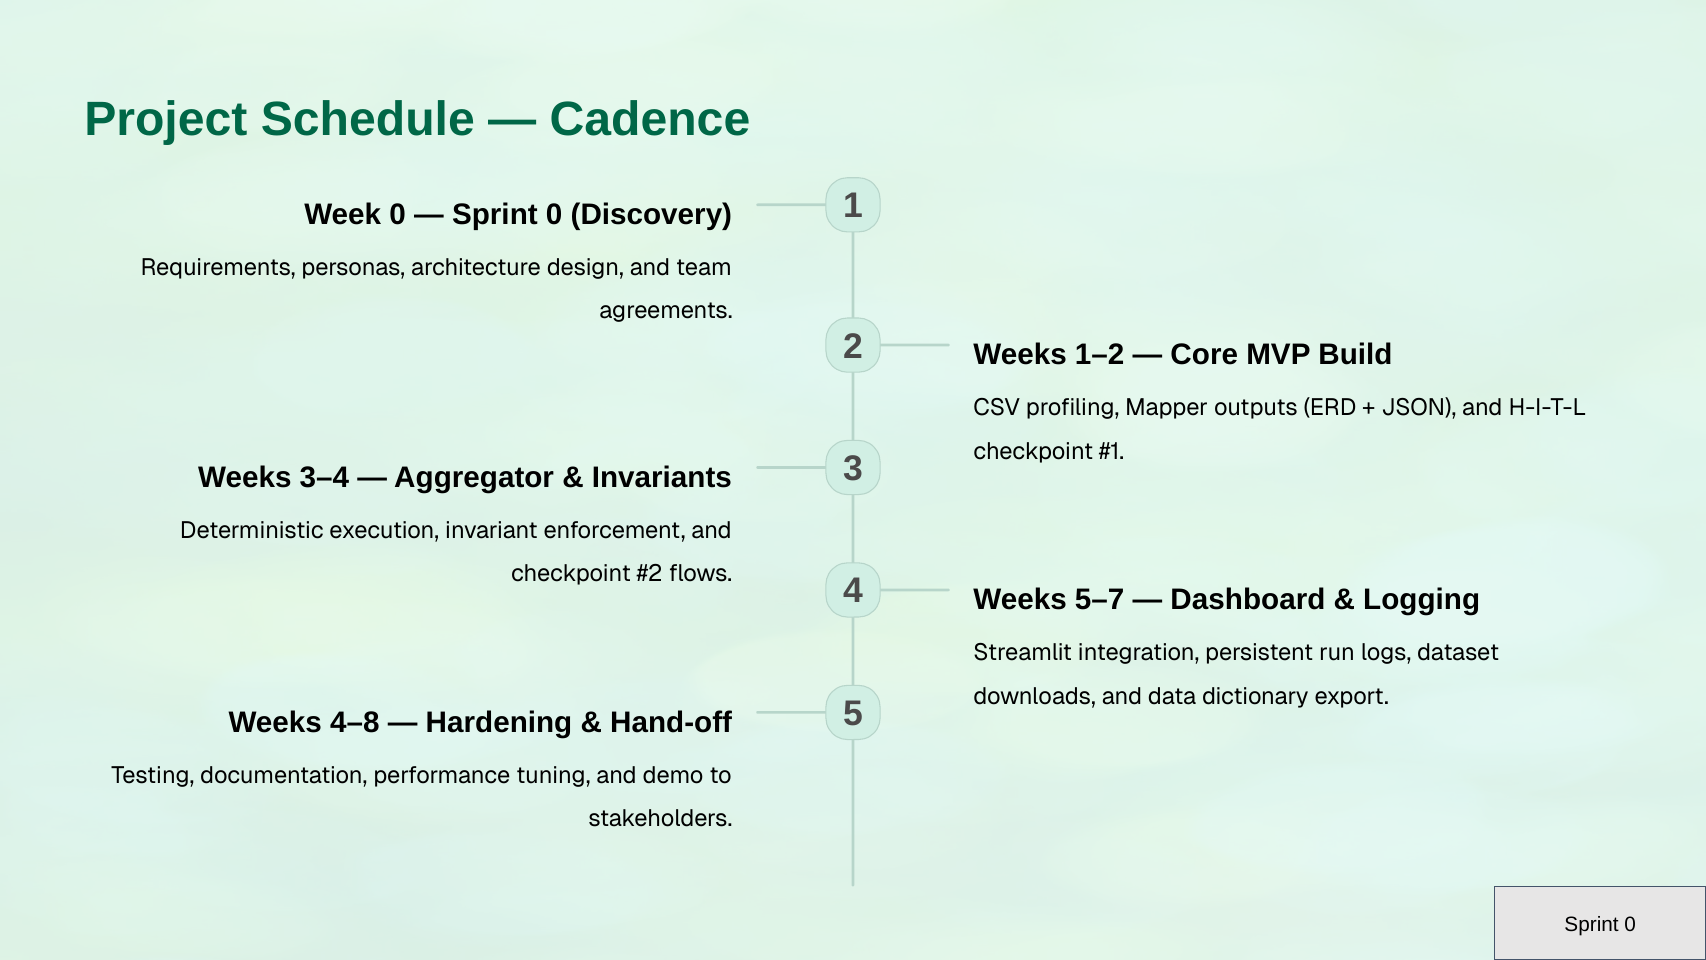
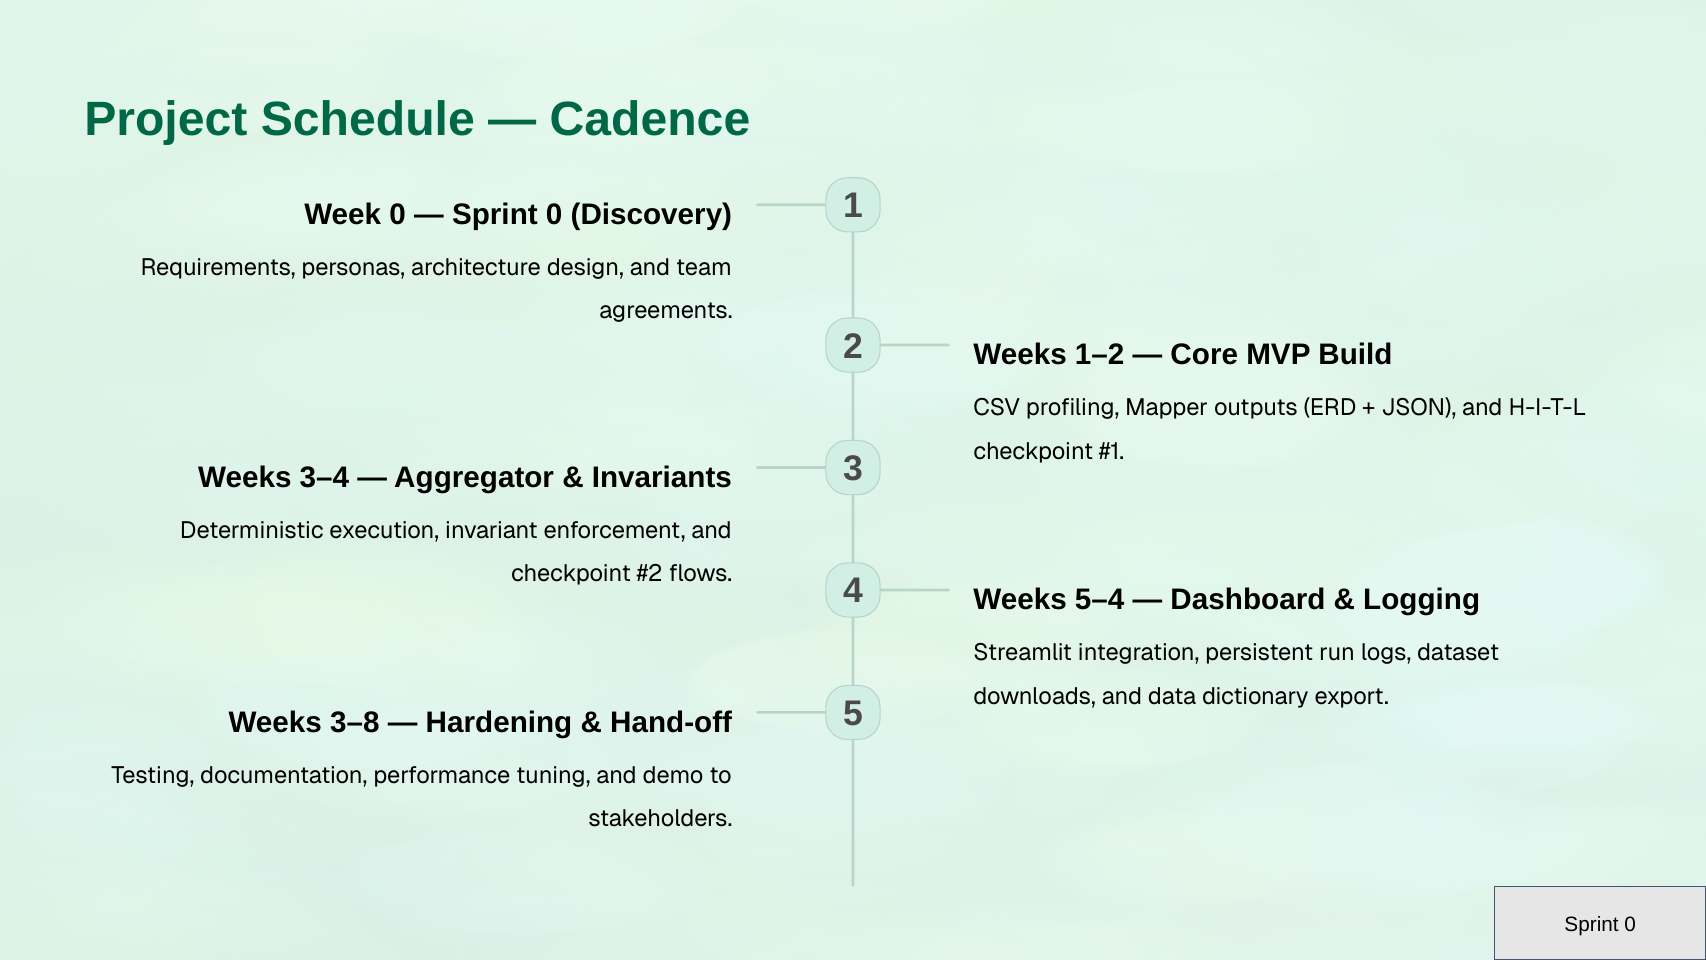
5–7: 5–7 -> 5–4
4–8: 4–8 -> 3–8
